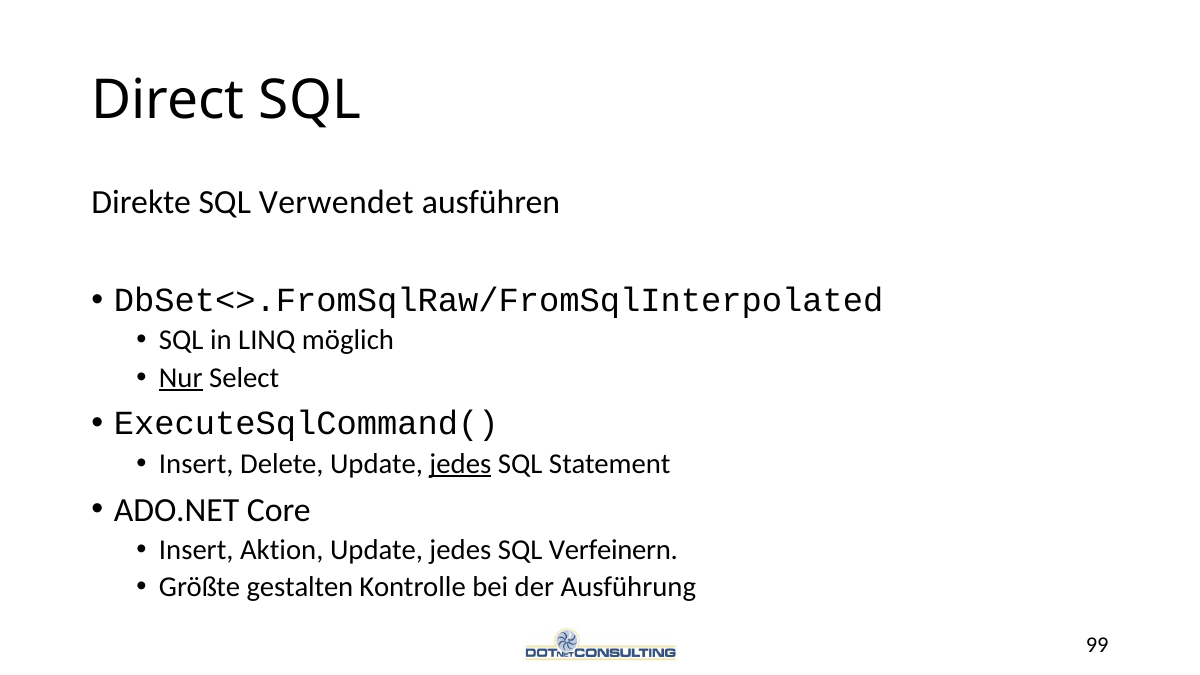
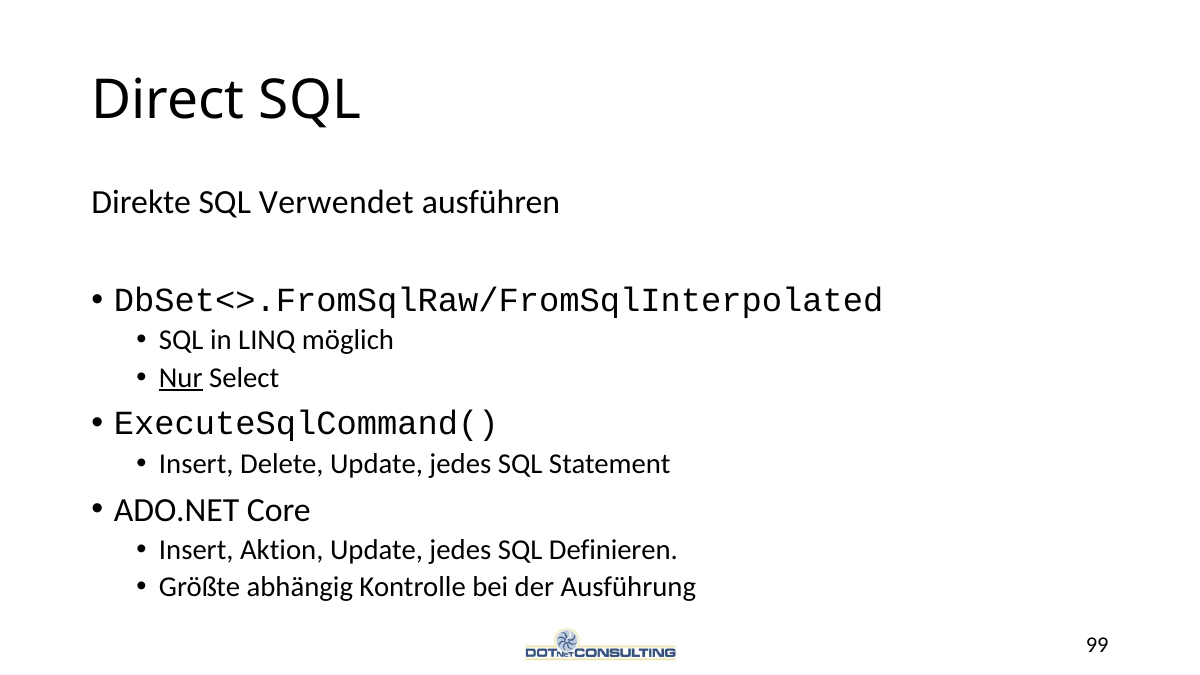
jedes at (460, 464) underline: present -> none
Verfeinern: Verfeinern -> Definieren
gestalten: gestalten -> abhängig
